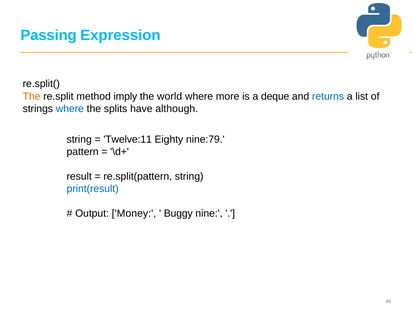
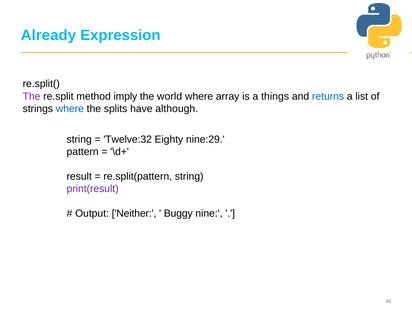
Passing: Passing -> Already
The at (32, 96) colour: orange -> purple
more: more -> array
deque: deque -> things
Twelve:11: Twelve:11 -> Twelve:32
nine:79: nine:79 -> nine:29
print(result colour: blue -> purple
Money: Money -> Neither
